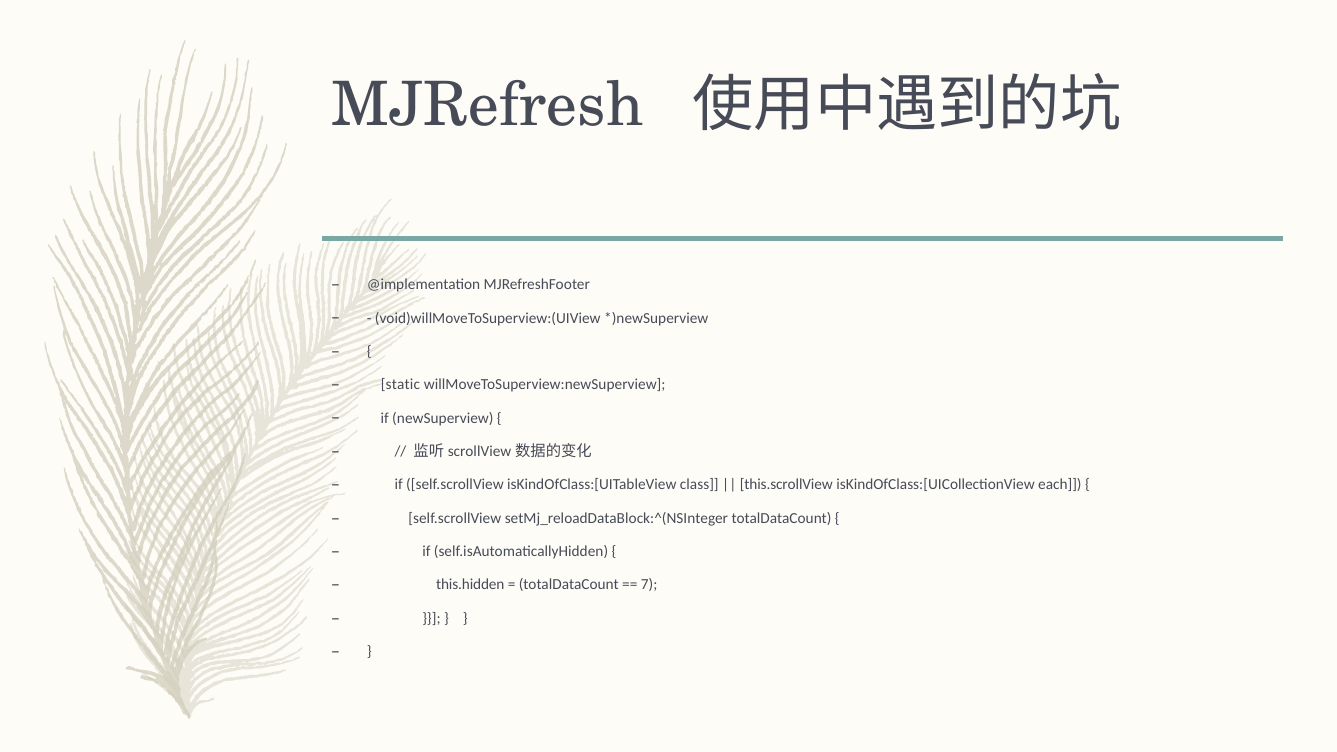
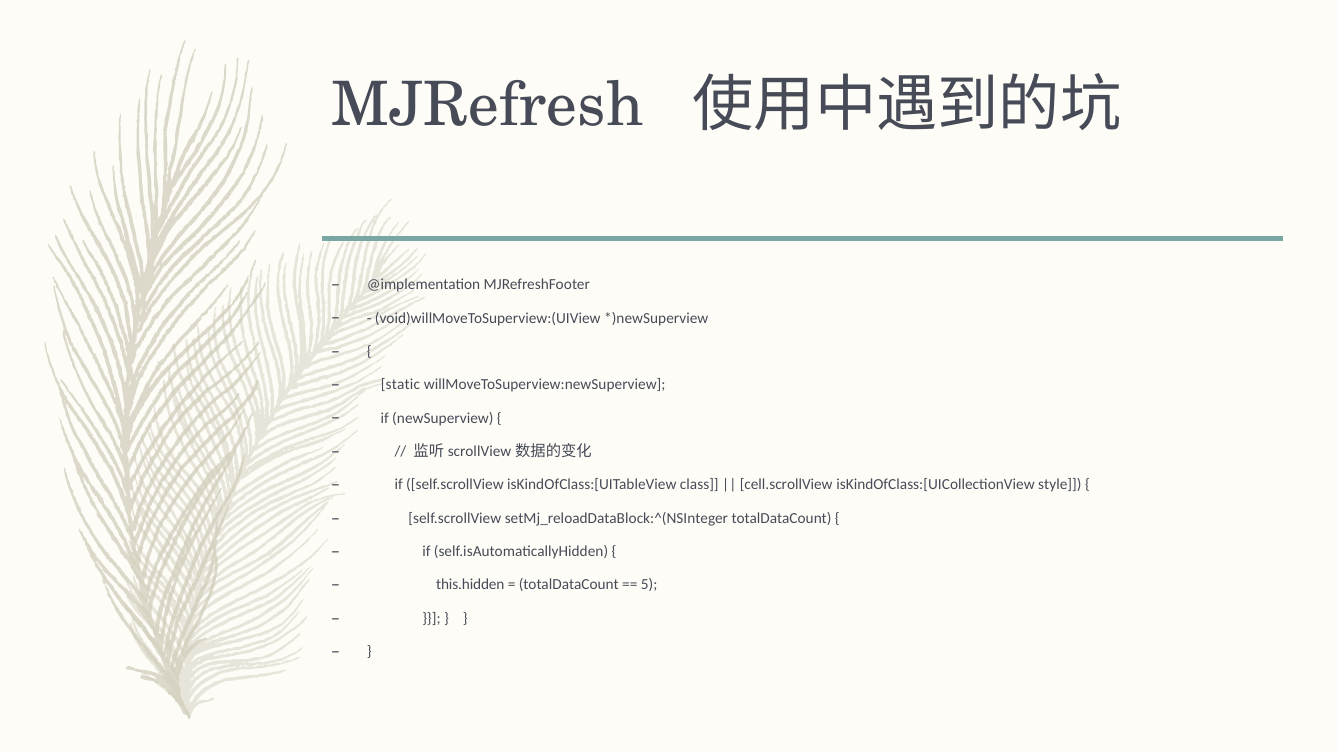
this.scrollView: this.scrollView -> cell.scrollView
each: each -> style
7: 7 -> 5
